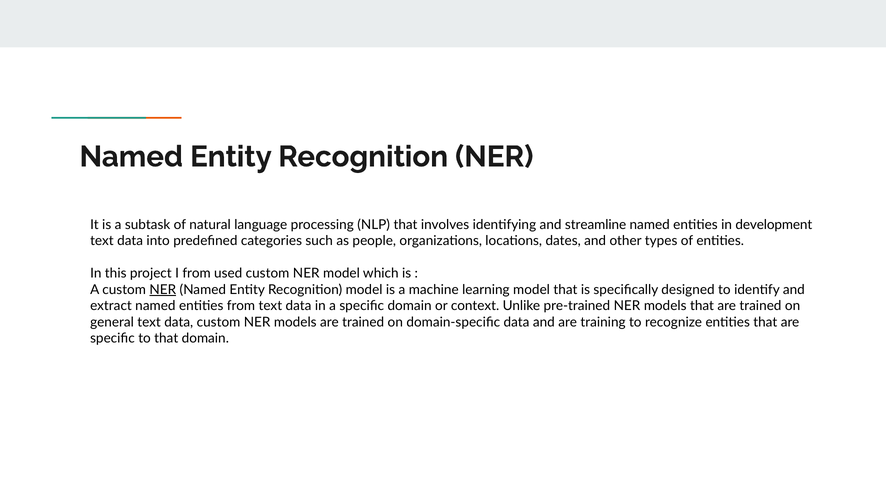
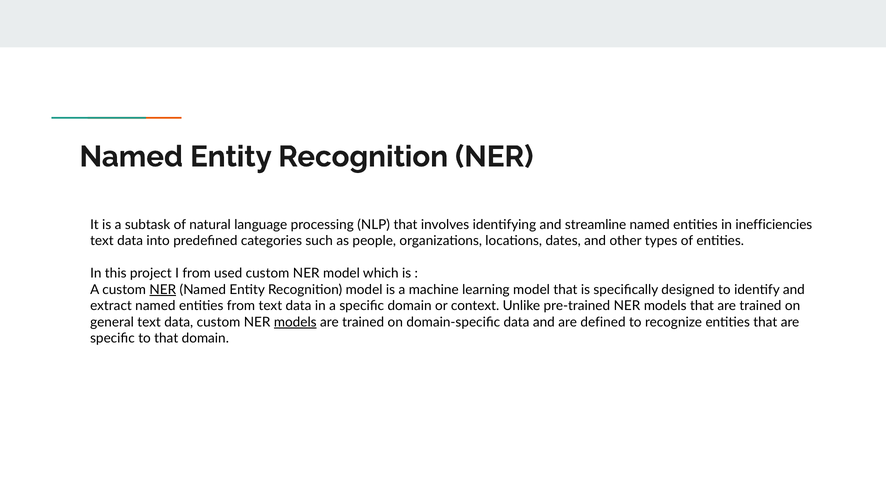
development: development -> inefficiencies
models at (295, 322) underline: none -> present
training: training -> defined
